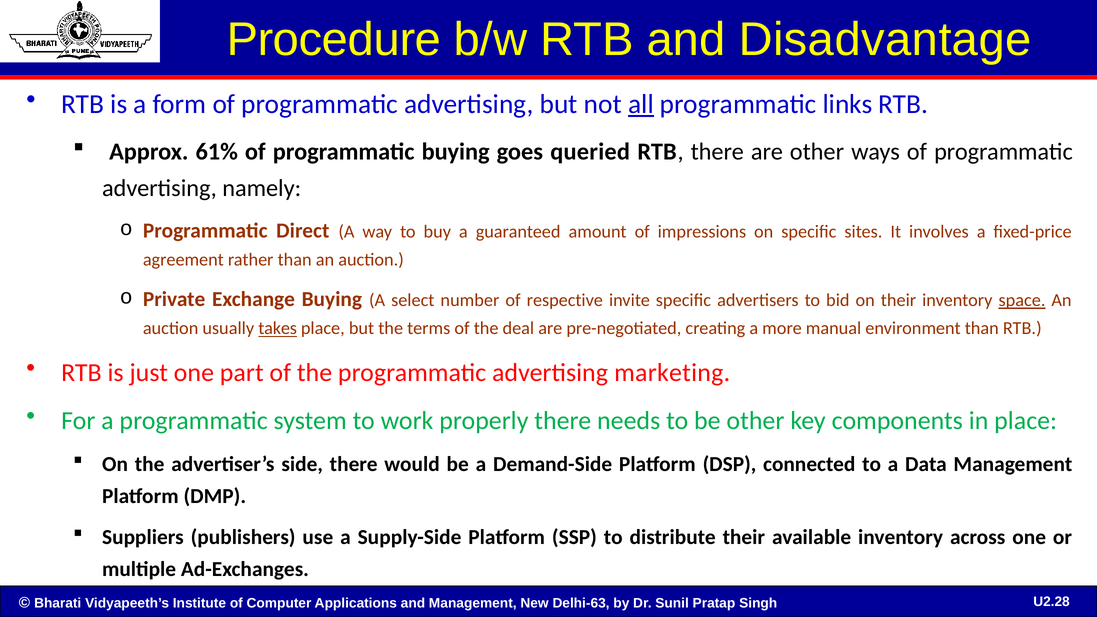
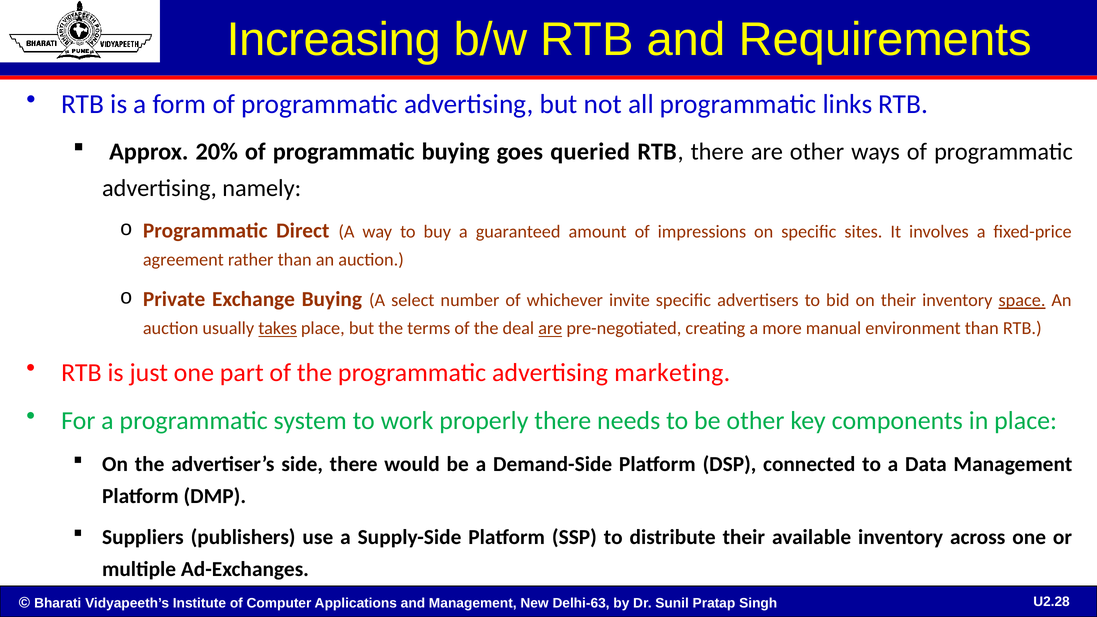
Procedure: Procedure -> Increasing
Disadvantage: Disadvantage -> Requirements
all underline: present -> none
61%: 61% -> 20%
respective: respective -> whichever
are at (550, 329) underline: none -> present
